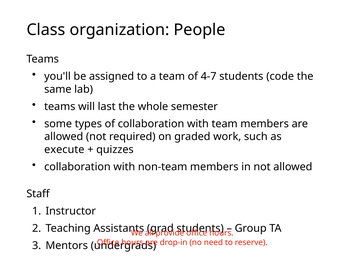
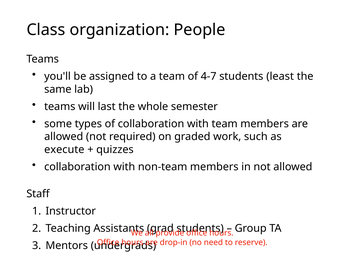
code: code -> least
